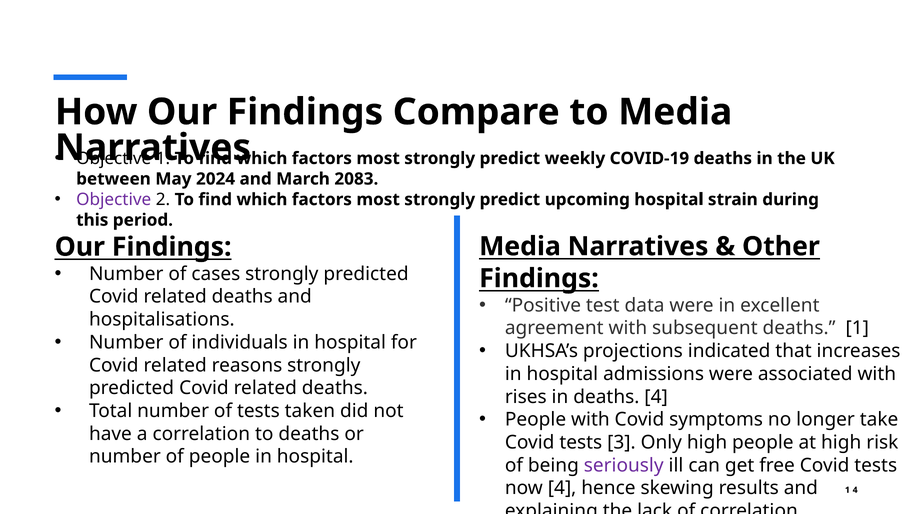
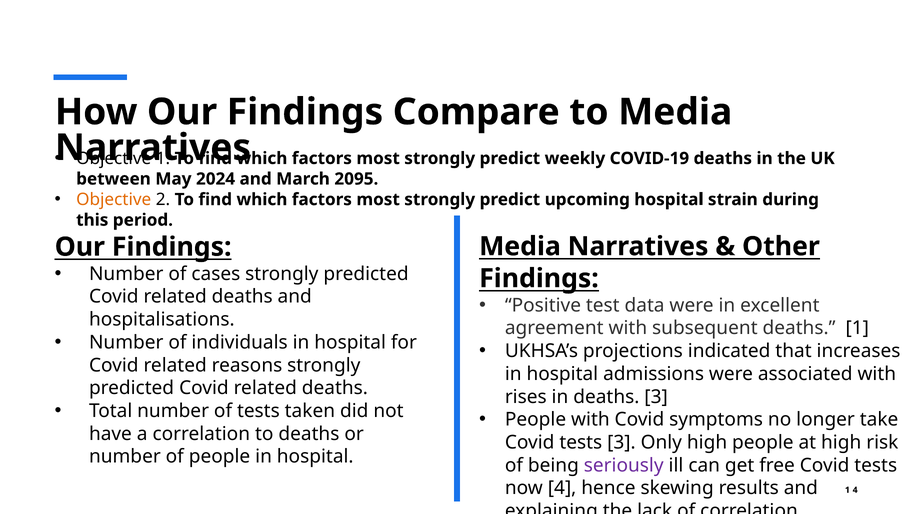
2083: 2083 -> 2095
Objective at (114, 200) colour: purple -> orange
deaths 4: 4 -> 3
